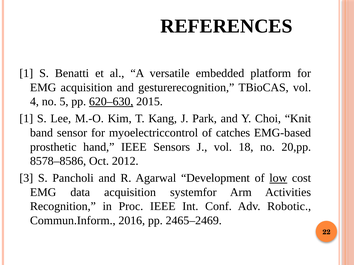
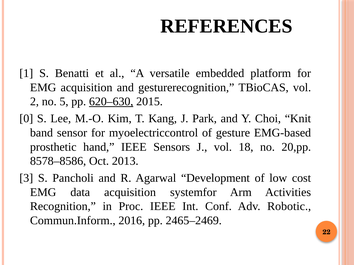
4: 4 -> 2
1 at (26, 119): 1 -> 0
catches: catches -> gesture
2012: 2012 -> 2013
low underline: present -> none
